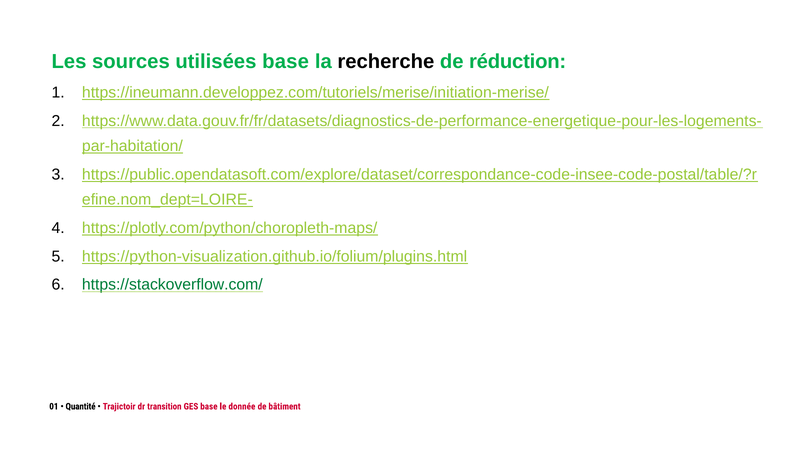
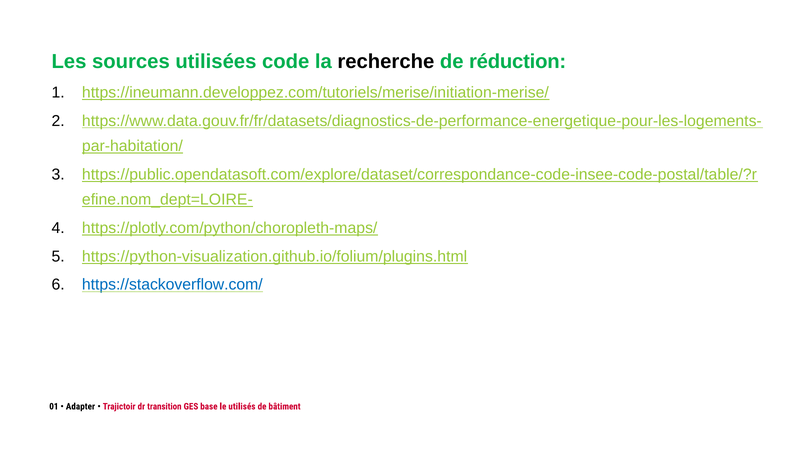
utilisées base: base -> code
https://stackoverflow.com/ colour: green -> blue
Quantité: Quantité -> Adapter
donnée: donnée -> utilisés
